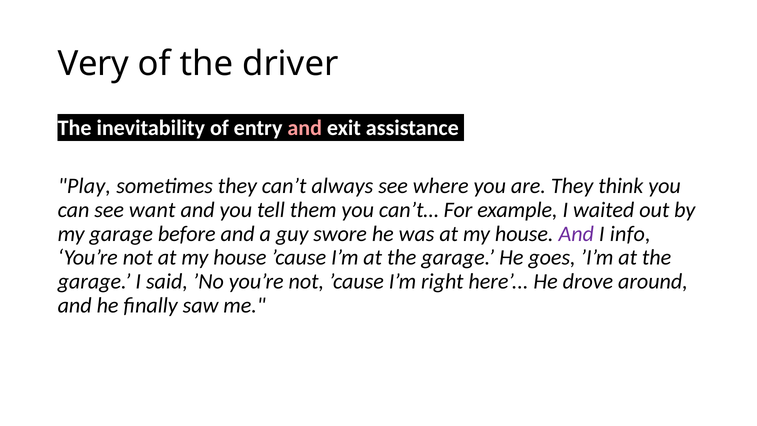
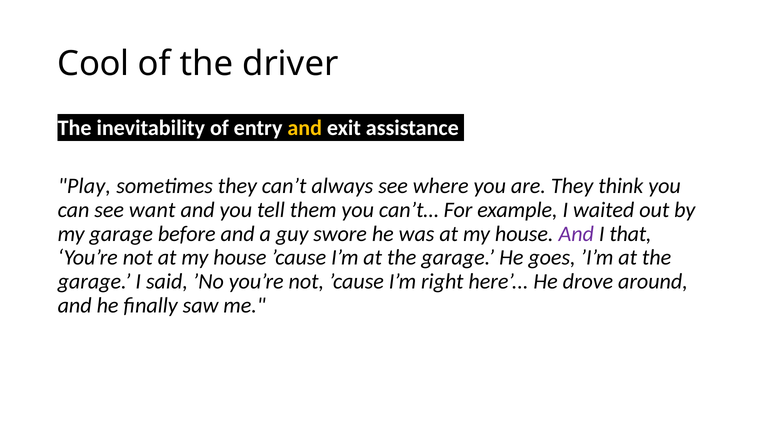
Very: Very -> Cool
and at (305, 128) colour: pink -> yellow
info: info -> that
